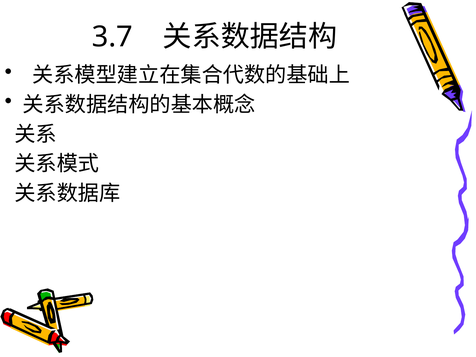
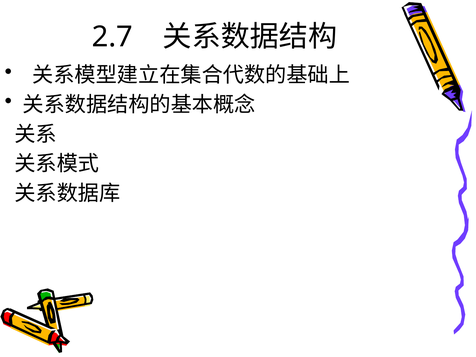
3.7: 3.7 -> 2.7
